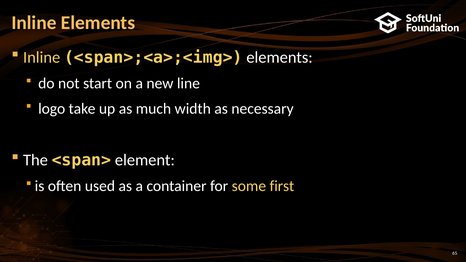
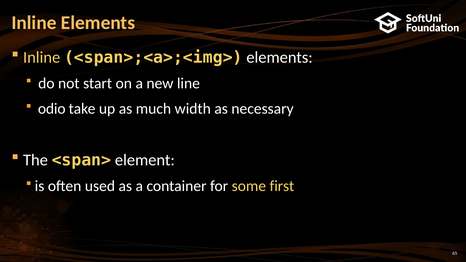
logo: logo -> odio
